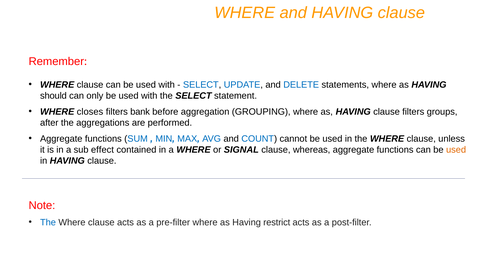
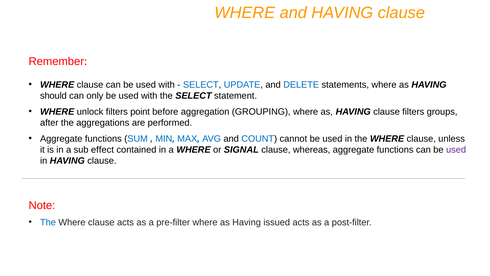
closes: closes -> unlock
bank: bank -> point
used at (456, 150) colour: orange -> purple
restrict: restrict -> issued
